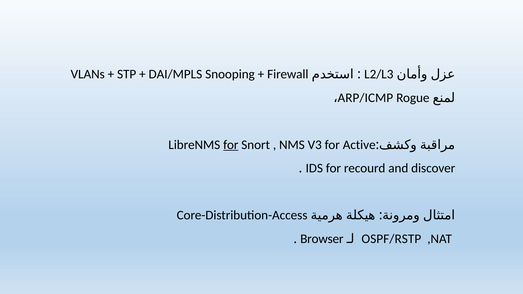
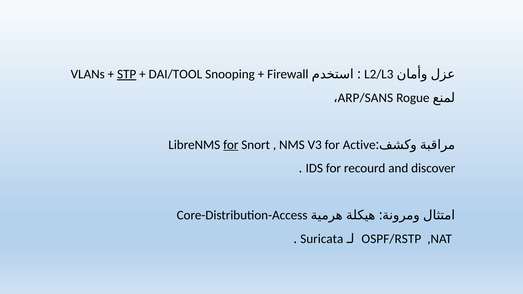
STP underline: none -> present
DAI/MPLS: DAI/MPLS -> DAI/TOOL
ARP/ICMP: ARP/ICMP -> ARP/SANS
Browser: Browser -> Suricata
